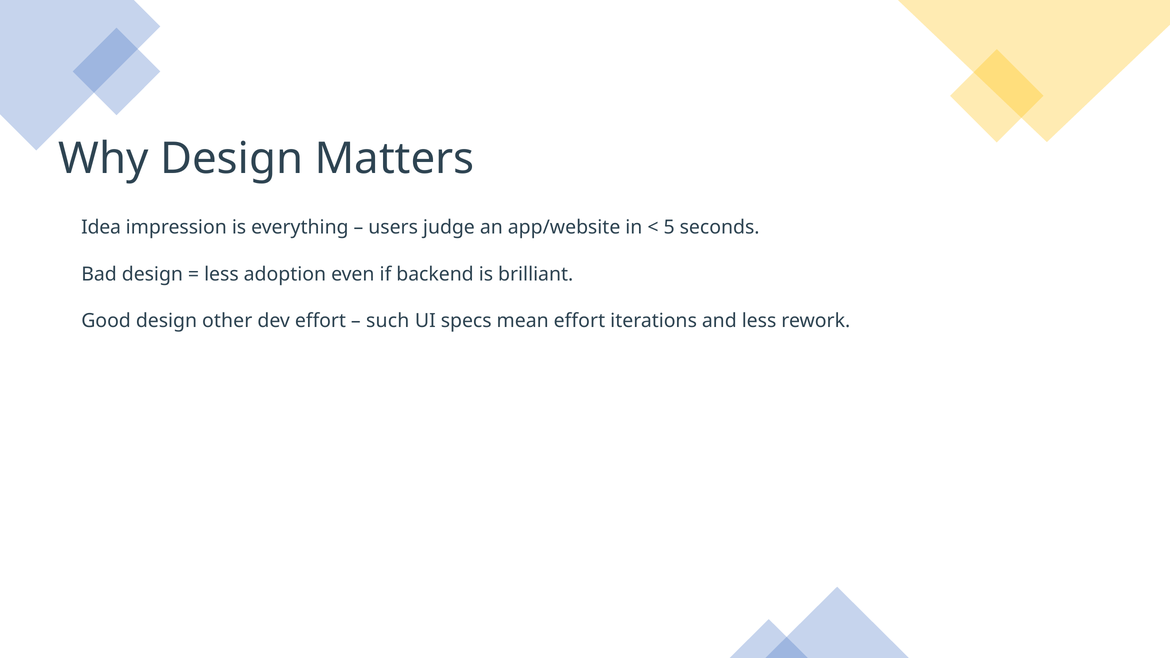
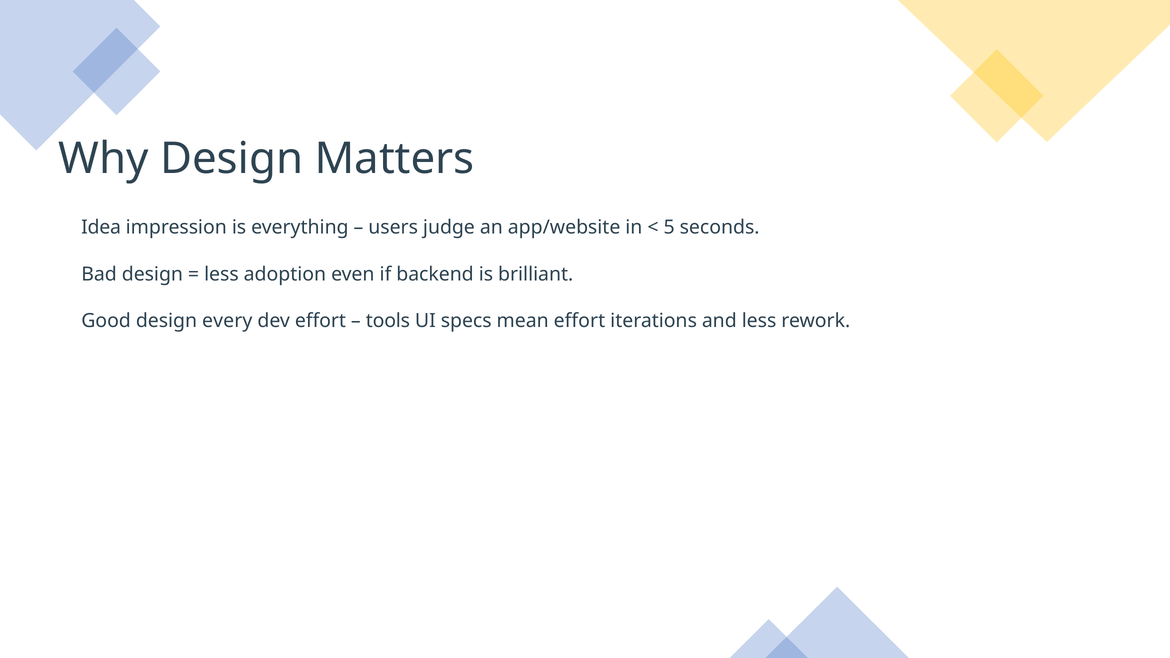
other: other -> every
such: such -> tools
